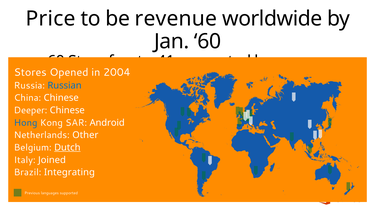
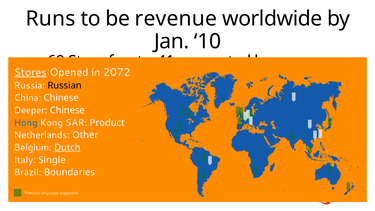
Price: Price -> Runs
Jan 60: 60 -> 10
Stores underline: none -> present
2004: 2004 -> 2072
Russian colour: blue -> black
Android: Android -> Product
Joined: Joined -> Single
Integrating: Integrating -> Boundaries
